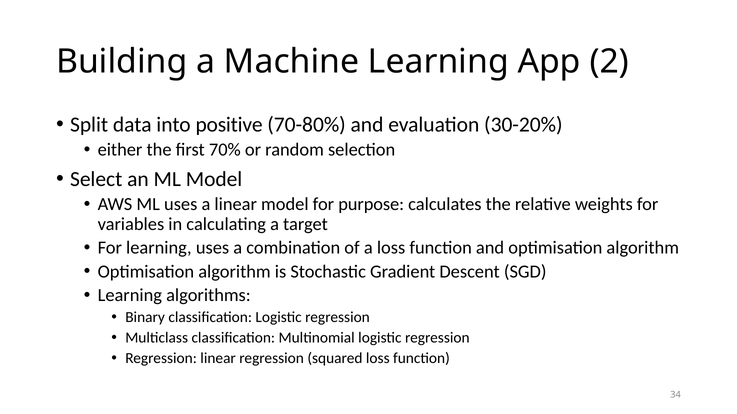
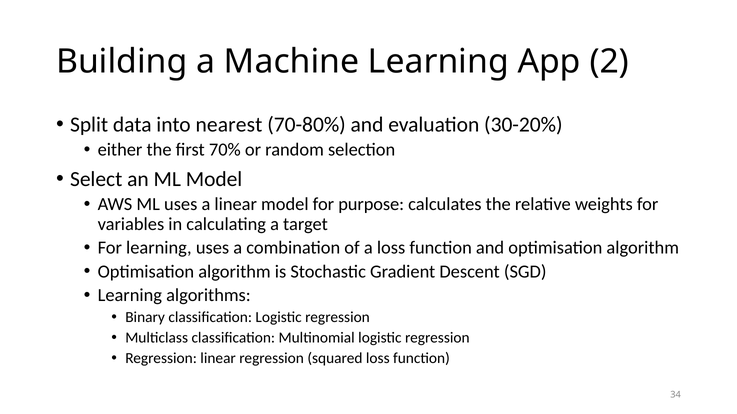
positive: positive -> nearest
